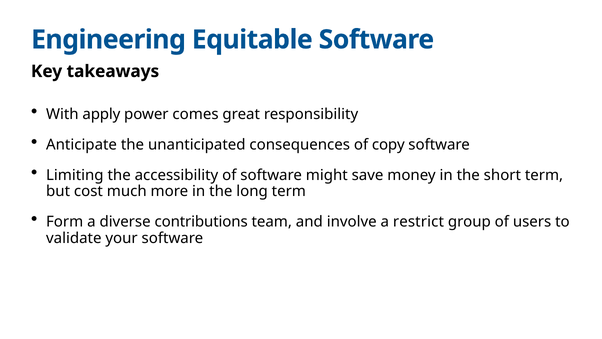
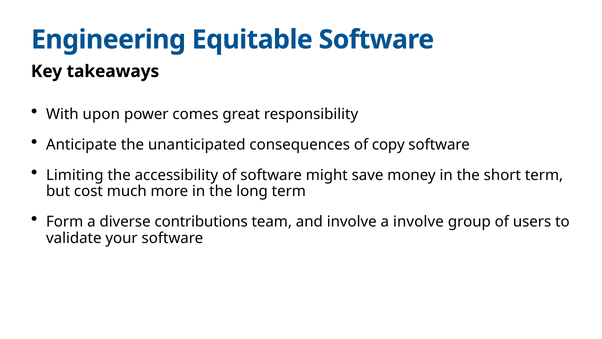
apply: apply -> upon
a restrict: restrict -> involve
